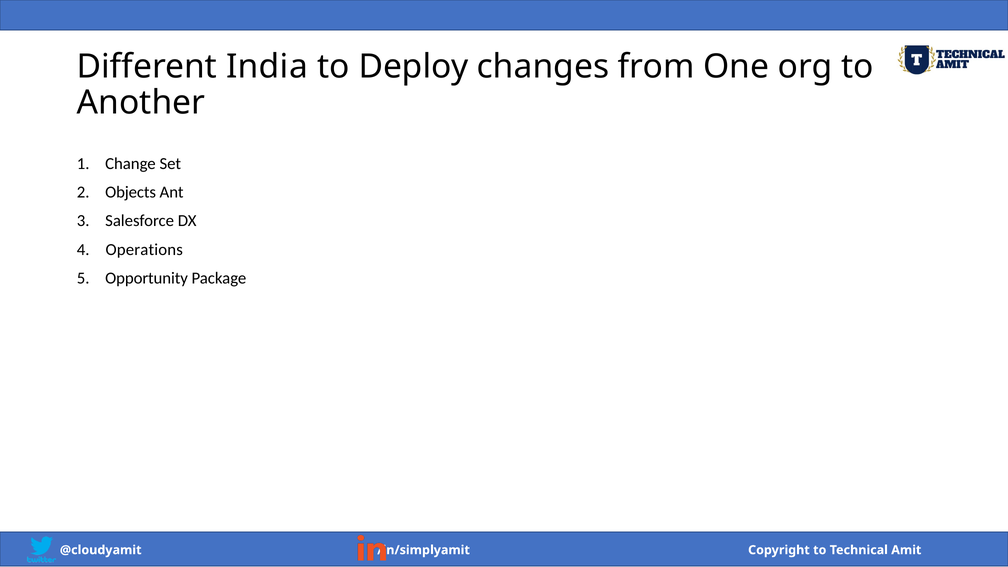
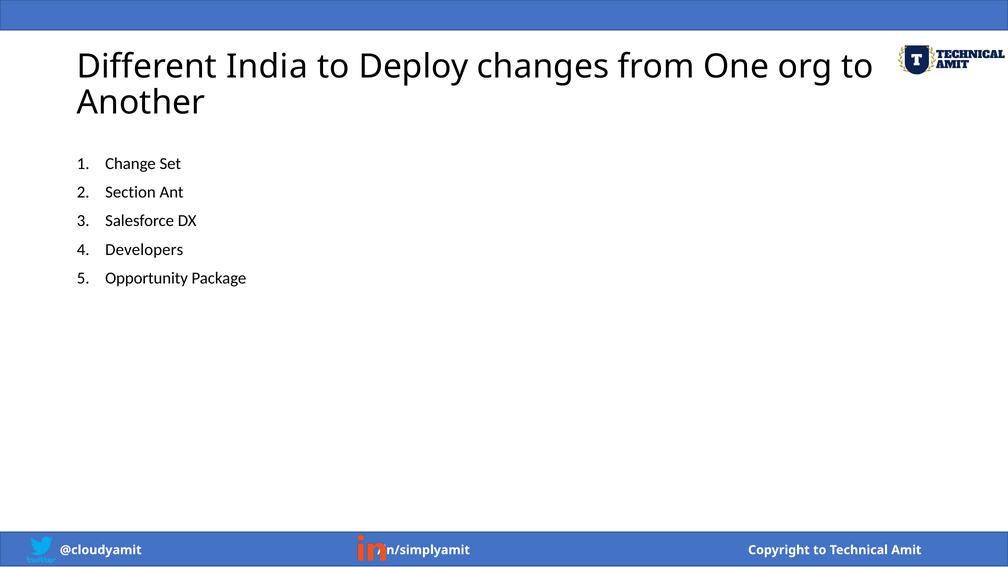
Objects: Objects -> Section
Operations: Operations -> Developers
